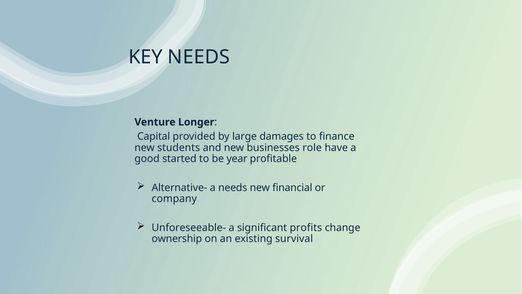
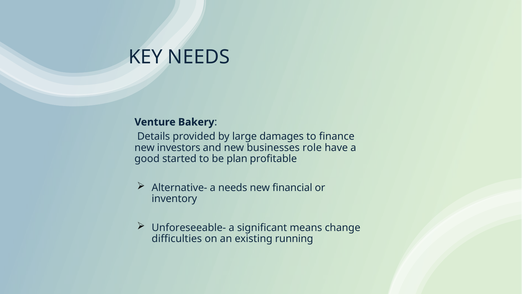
Longer: Longer -> Bakery
Capital: Capital -> Details
students: students -> investors
year: year -> plan
company: company -> inventory
profits: profits -> means
ownership: ownership -> difficulties
survival: survival -> running
